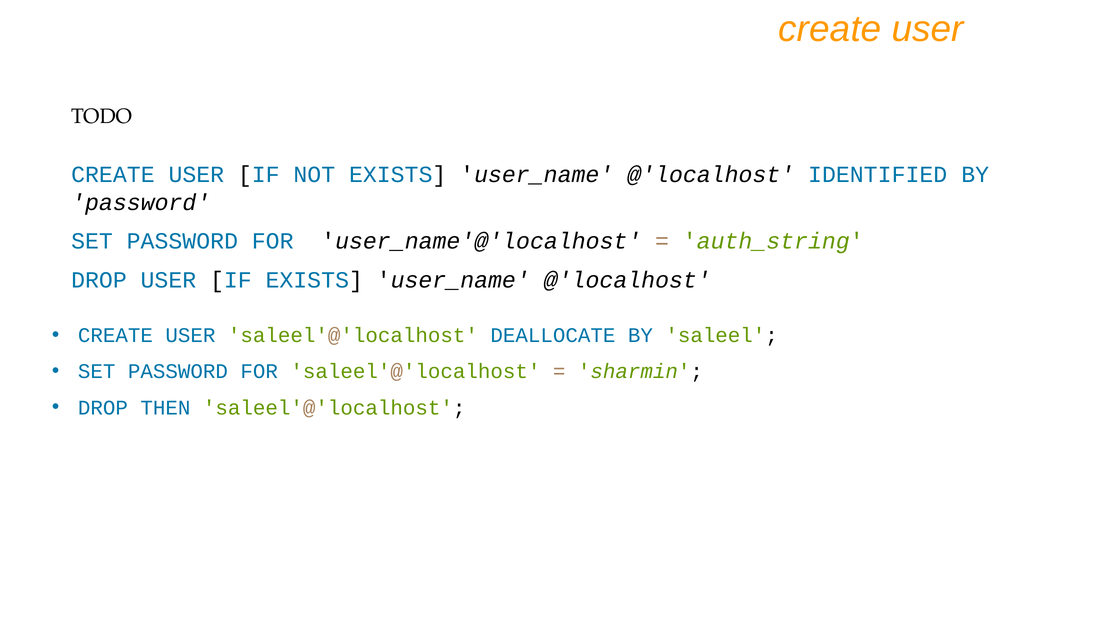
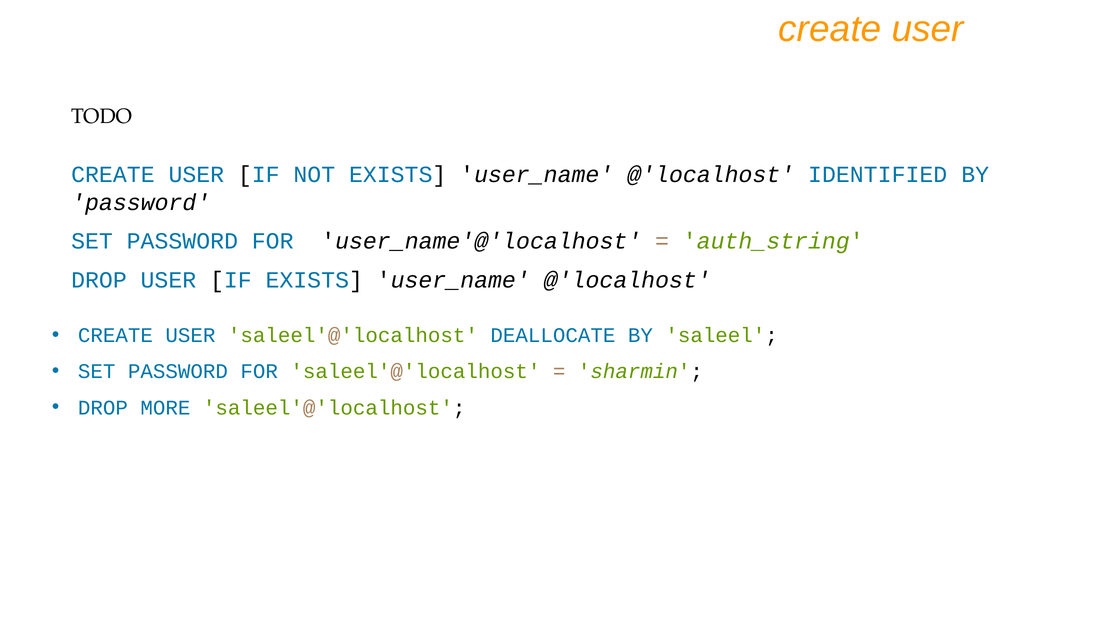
THEN: THEN -> MORE
